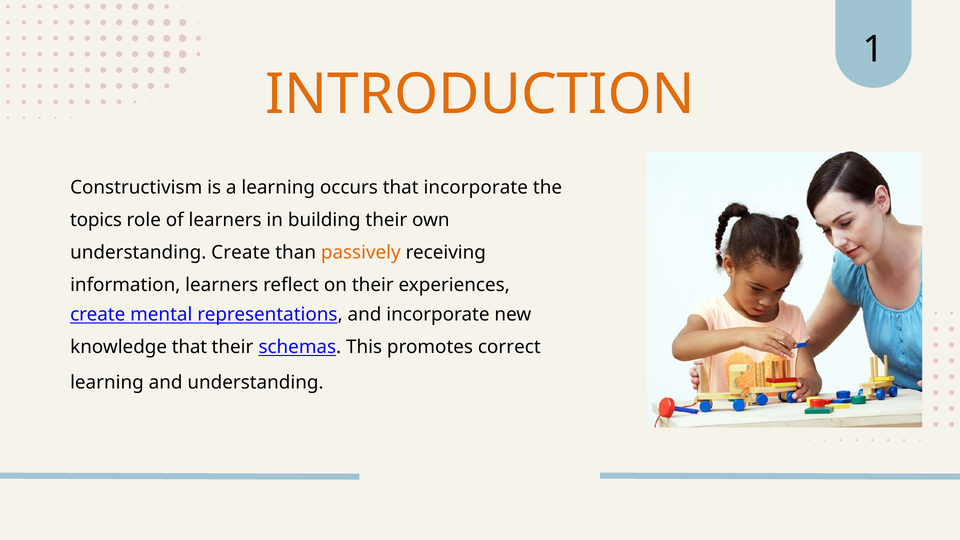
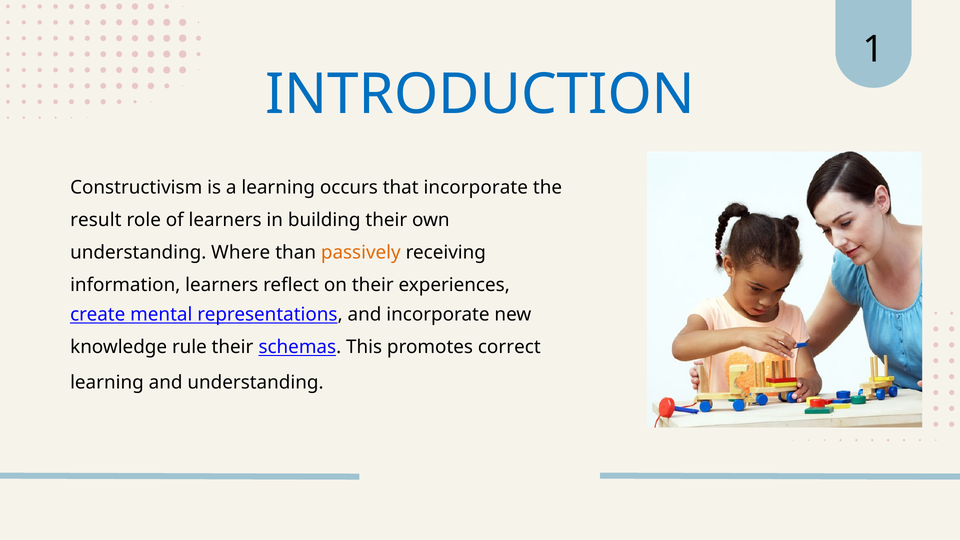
INTRODUCTION colour: orange -> blue
topics: topics -> result
understanding Create: Create -> Where
knowledge that: that -> rule
